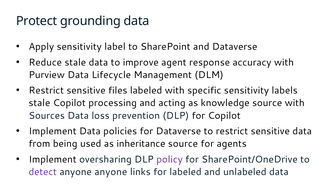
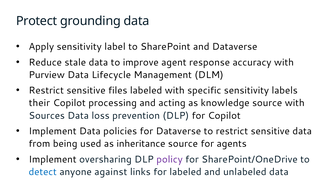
stale at (39, 103): stale -> their
detect colour: purple -> blue
anyone anyone: anyone -> against
